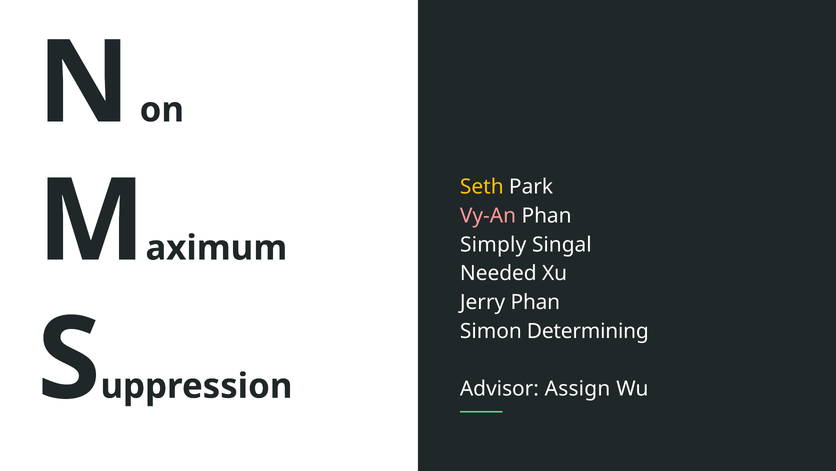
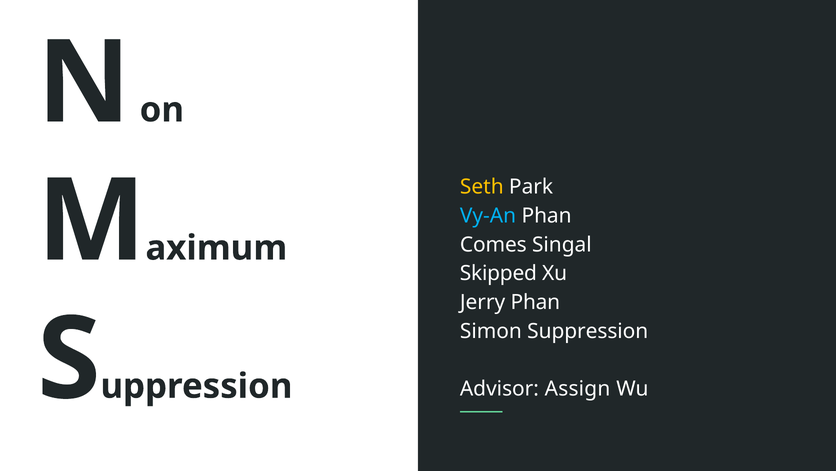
Vy-An colour: pink -> light blue
Simply: Simply -> Comes
Needed: Needed -> Skipped
Determining: Determining -> Suppression
